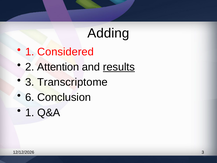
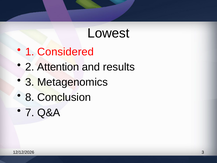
Adding: Adding -> Lowest
results underline: present -> none
Transcriptome: Transcriptome -> Metagenomics
6: 6 -> 8
1 at (30, 112): 1 -> 7
